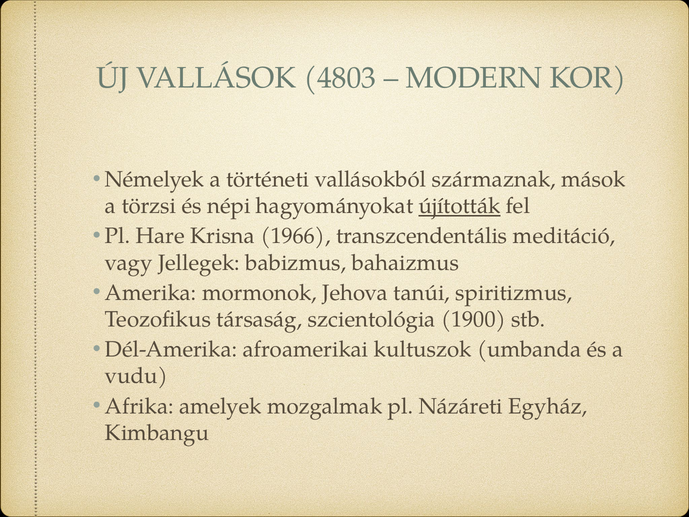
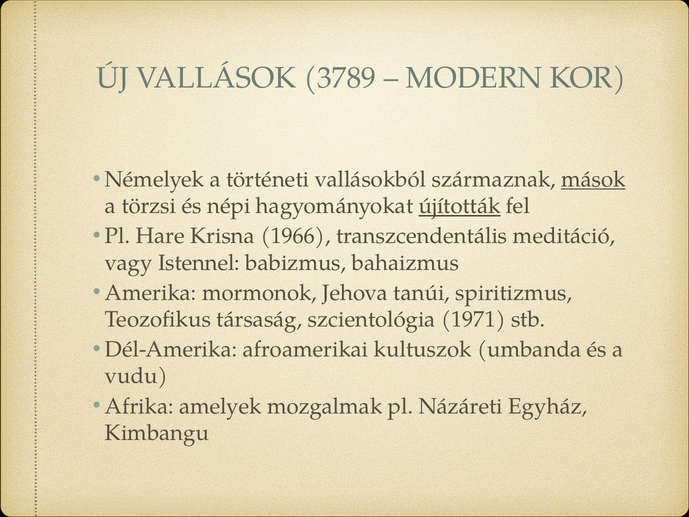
4803: 4803 -> 3789
mások underline: none -> present
Jellegek: Jellegek -> Istennel
1900: 1900 -> 1971
